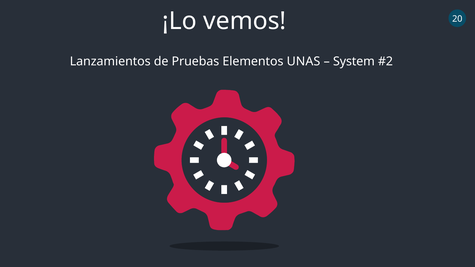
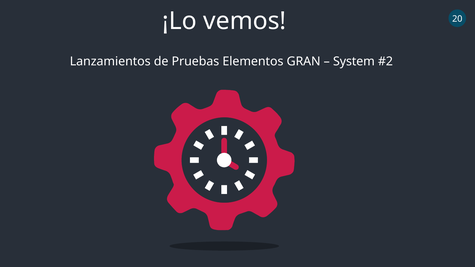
UNAS: UNAS -> GRAN
